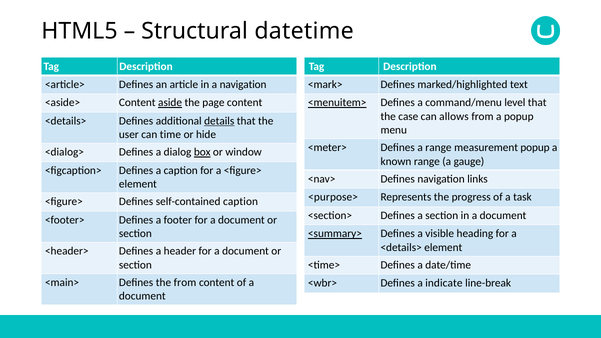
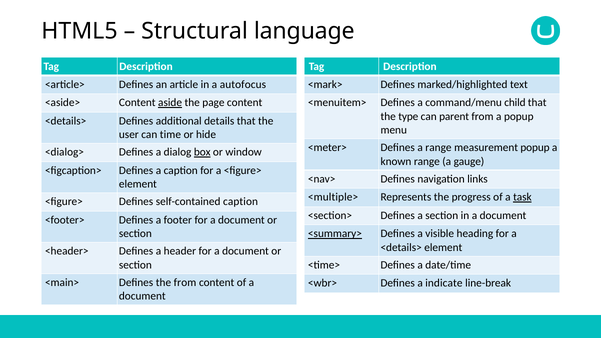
datetime: datetime -> language
a navigation: navigation -> autofocus
<menuitem> underline: present -> none
level: level -> child
case: case -> type
allows: allows -> parent
details underline: present -> none
<purpose>: <purpose> -> <multiple>
task underline: none -> present
